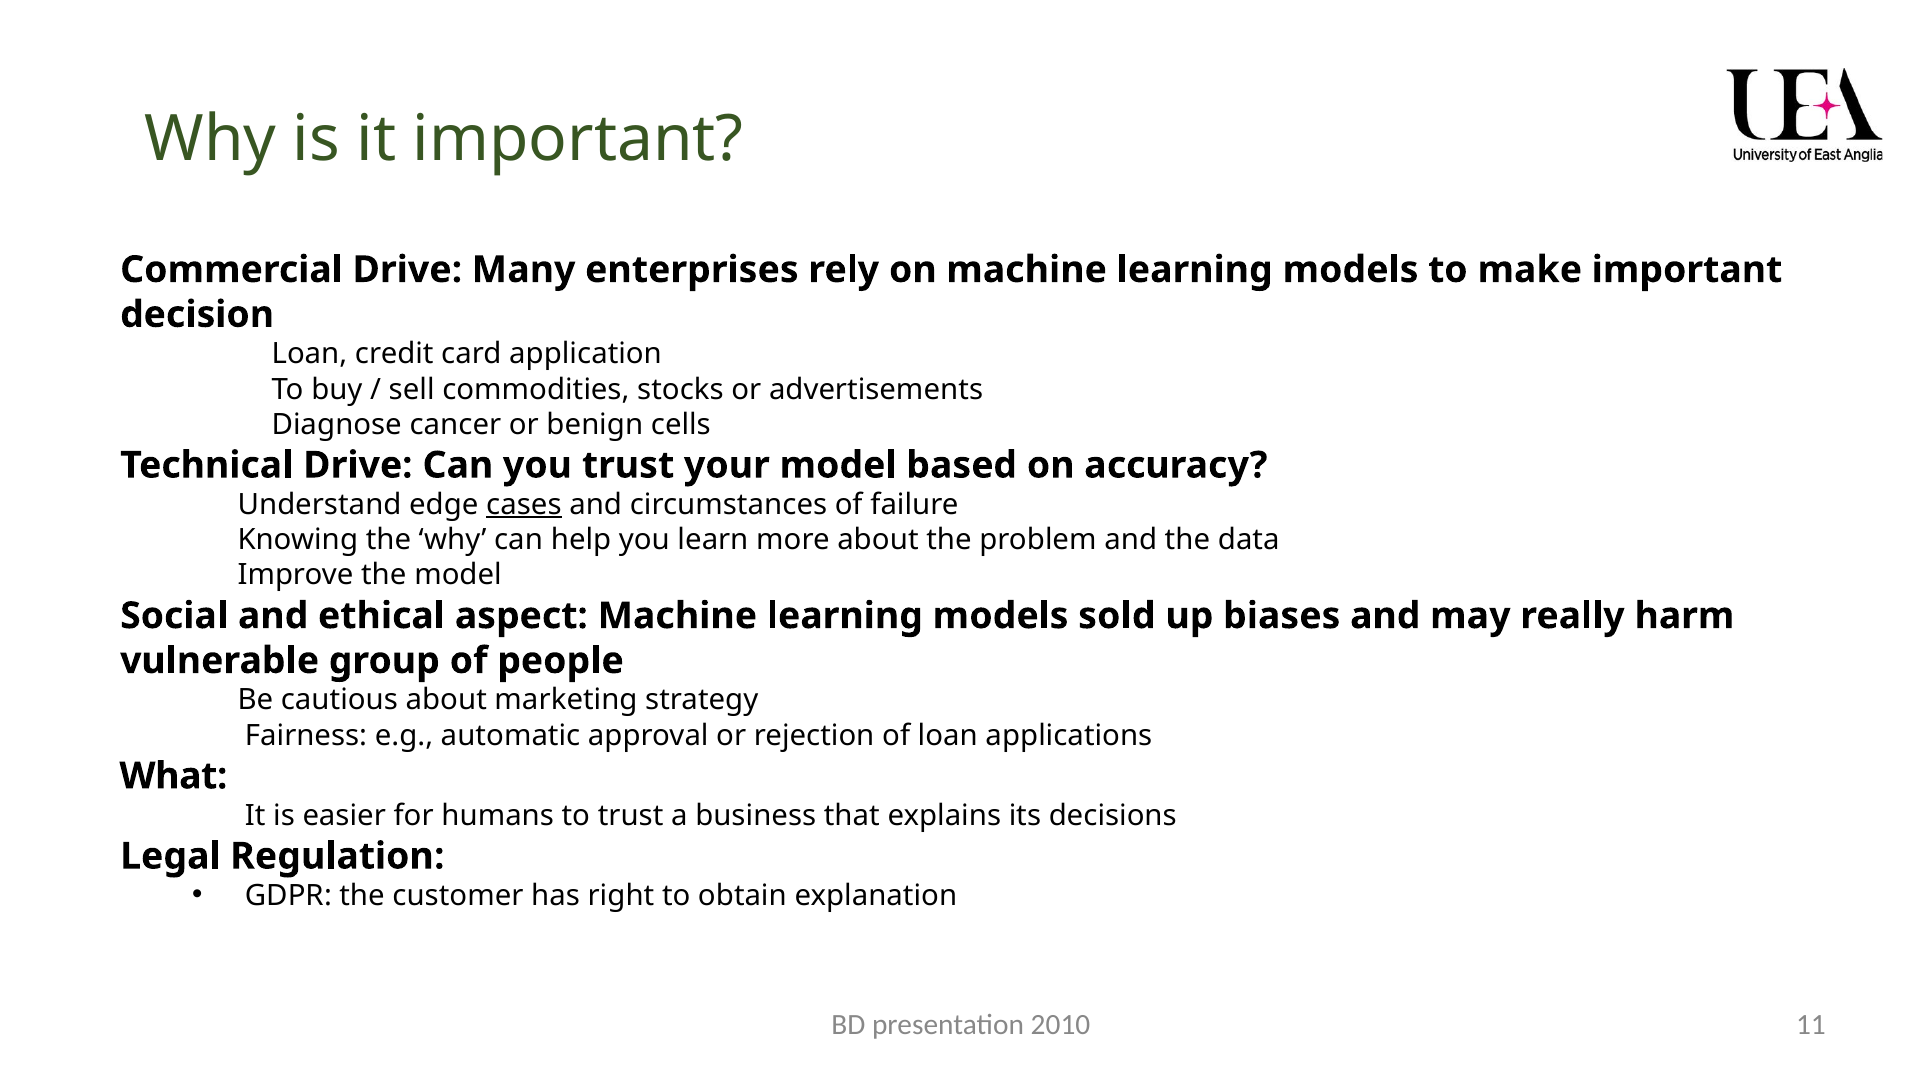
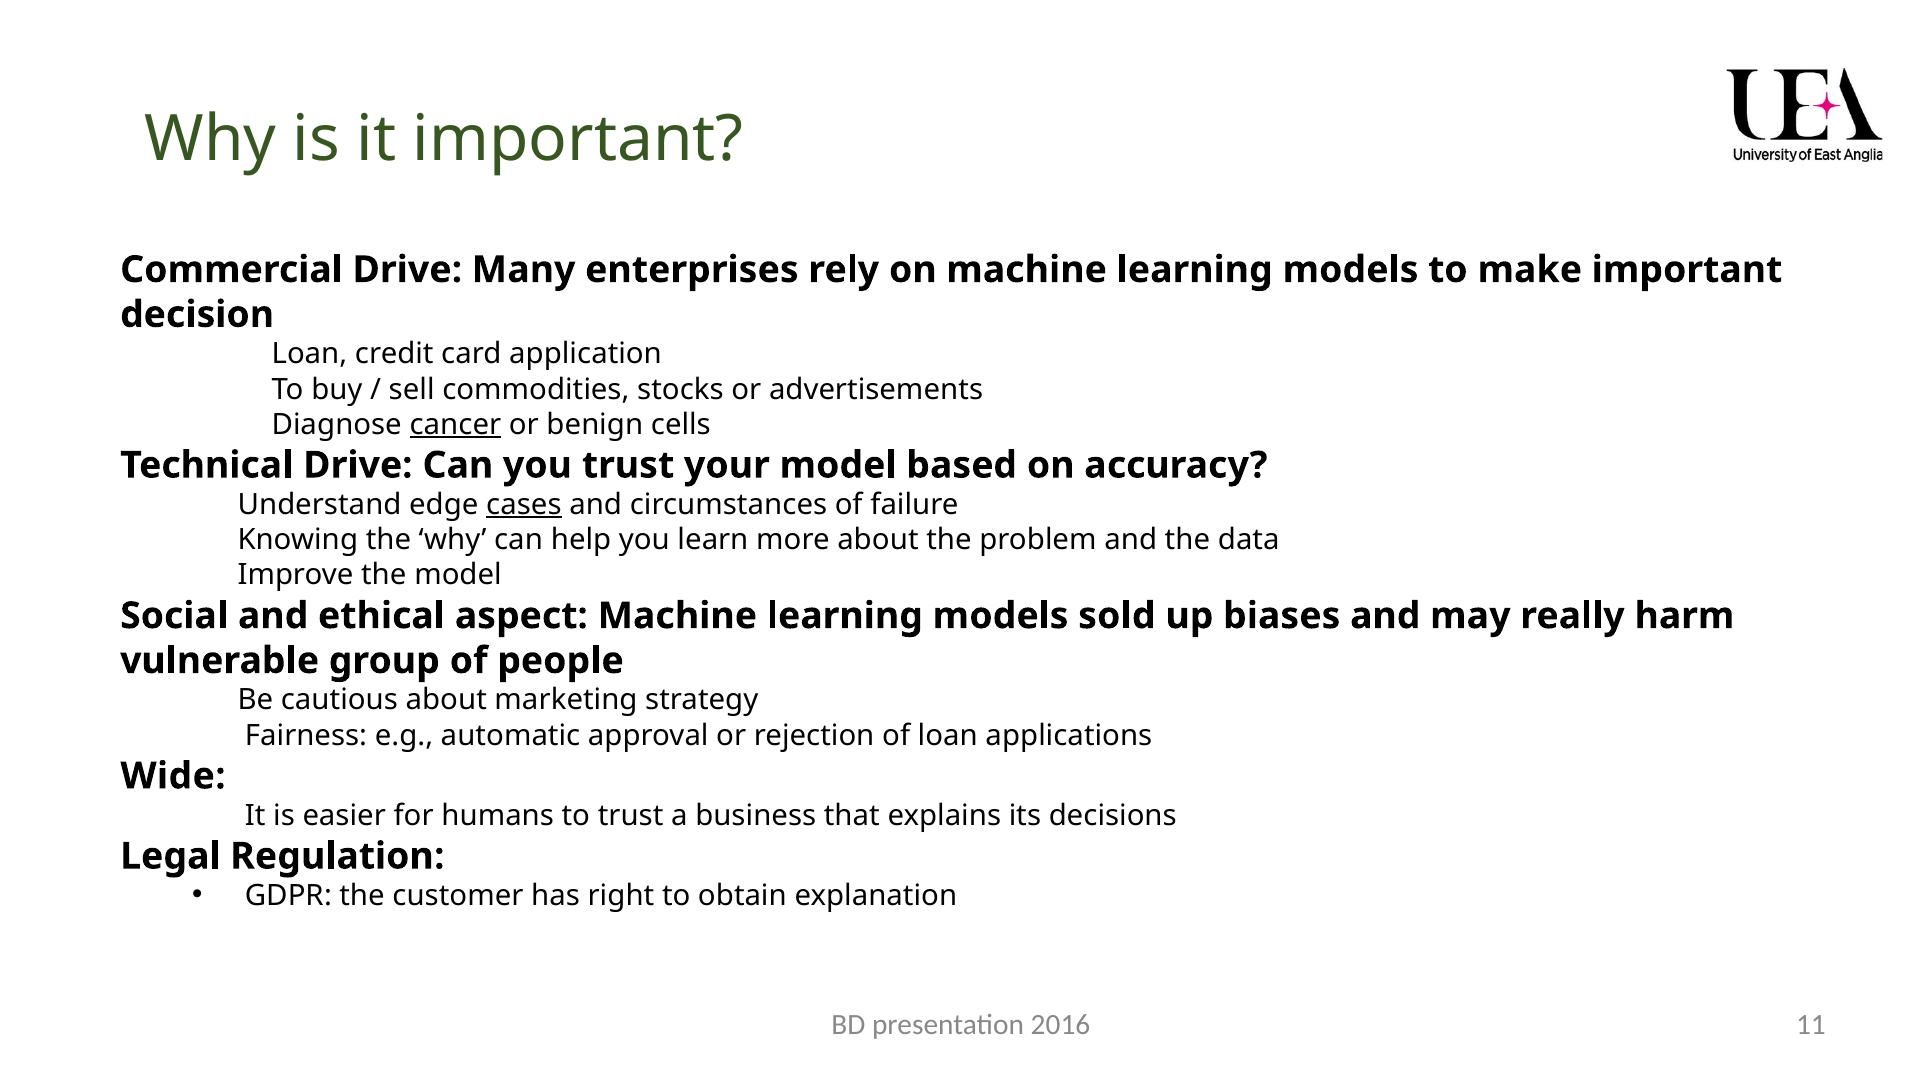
cancer underline: none -> present
What: What -> Wide
2010: 2010 -> 2016
